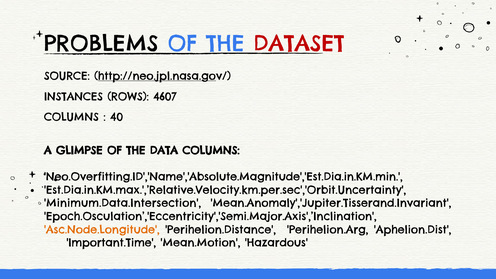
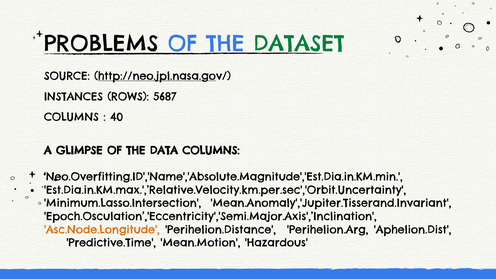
DATASET colour: red -> green
4607: 4607 -> 5687
Minimum.Data.Intersection: Minimum.Data.Intersection -> Minimum.Lasso.Intersection
Important.Time: Important.Time -> Predictive.Time
